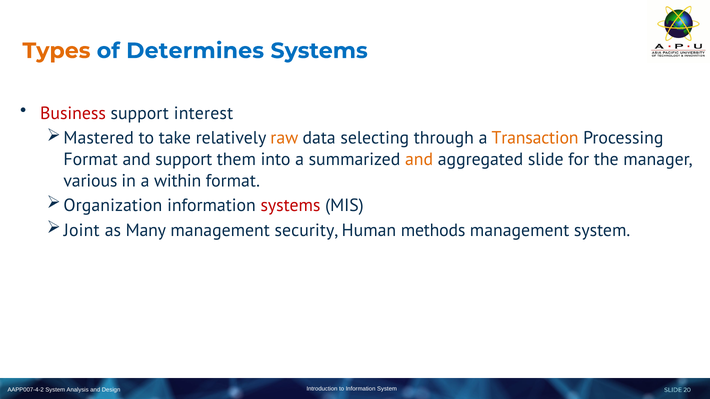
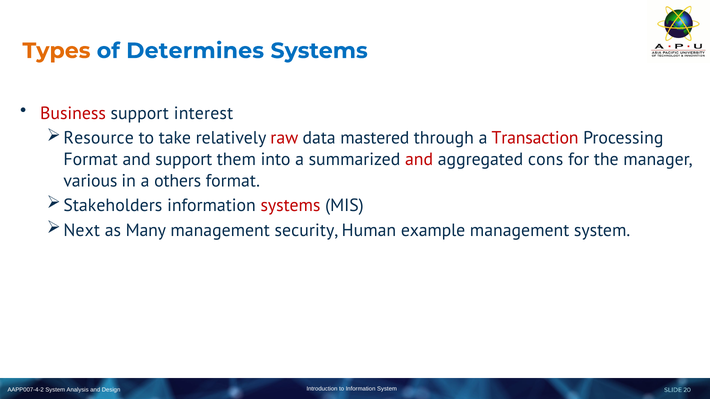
Mastered: Mastered -> Resource
raw colour: orange -> red
selecting: selecting -> mastered
Transaction colour: orange -> red
and at (419, 160) colour: orange -> red
aggregated slide: slide -> cons
within: within -> others
Organization: Organization -> Stakeholders
Joint: Joint -> Next
methods: methods -> example
